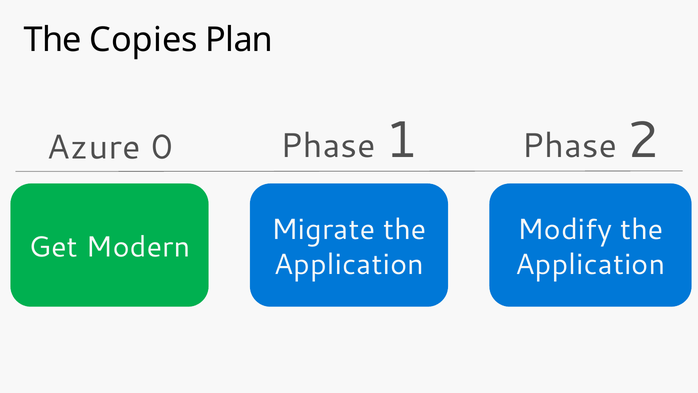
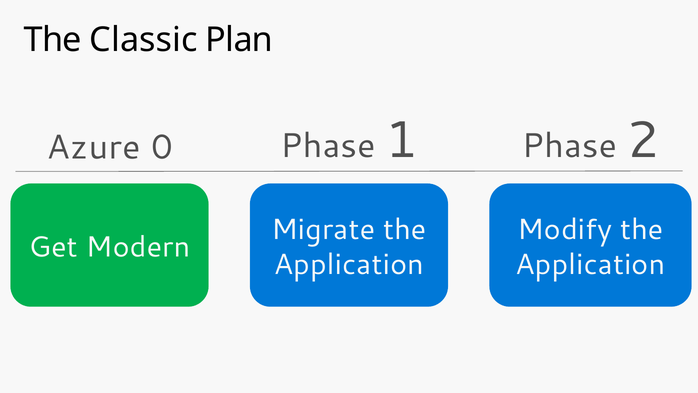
Copies: Copies -> Classic
